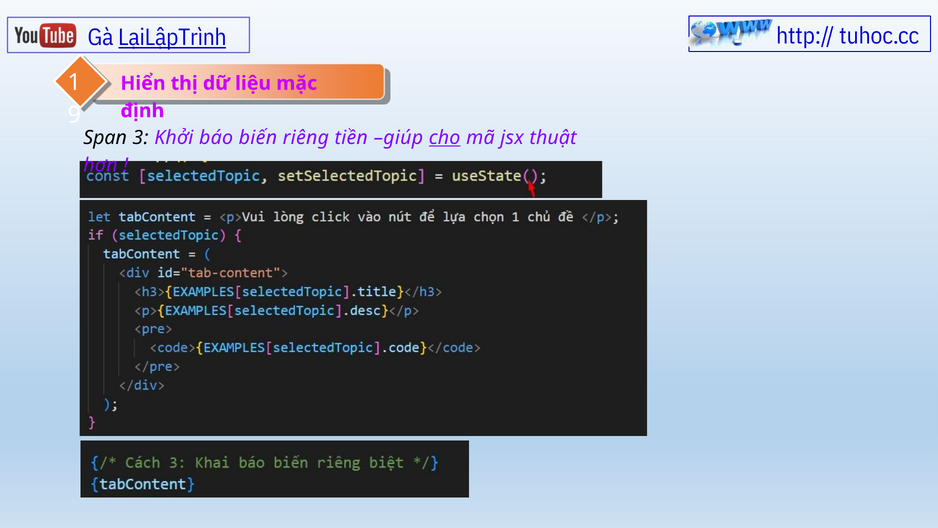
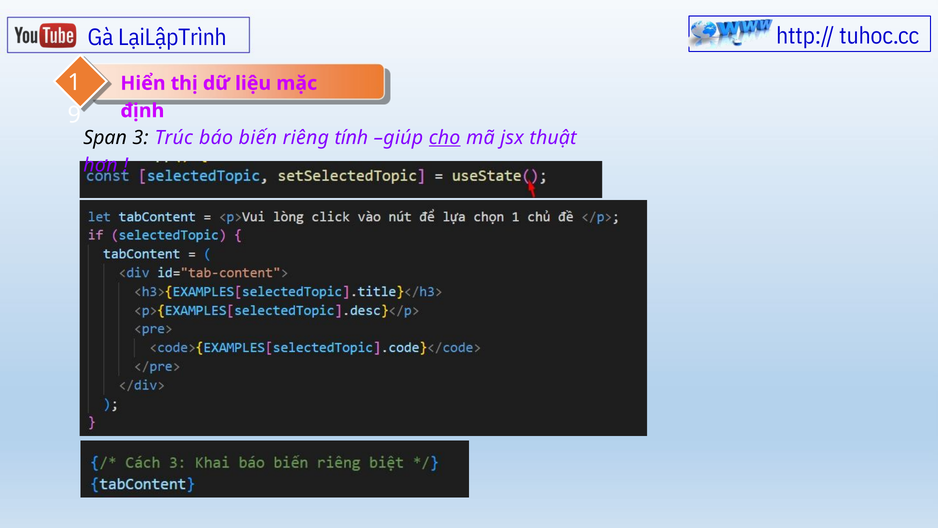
LạiLậpTrình underline: present -> none
Khởi: Khởi -> Trúc
tiền: tiền -> tính
